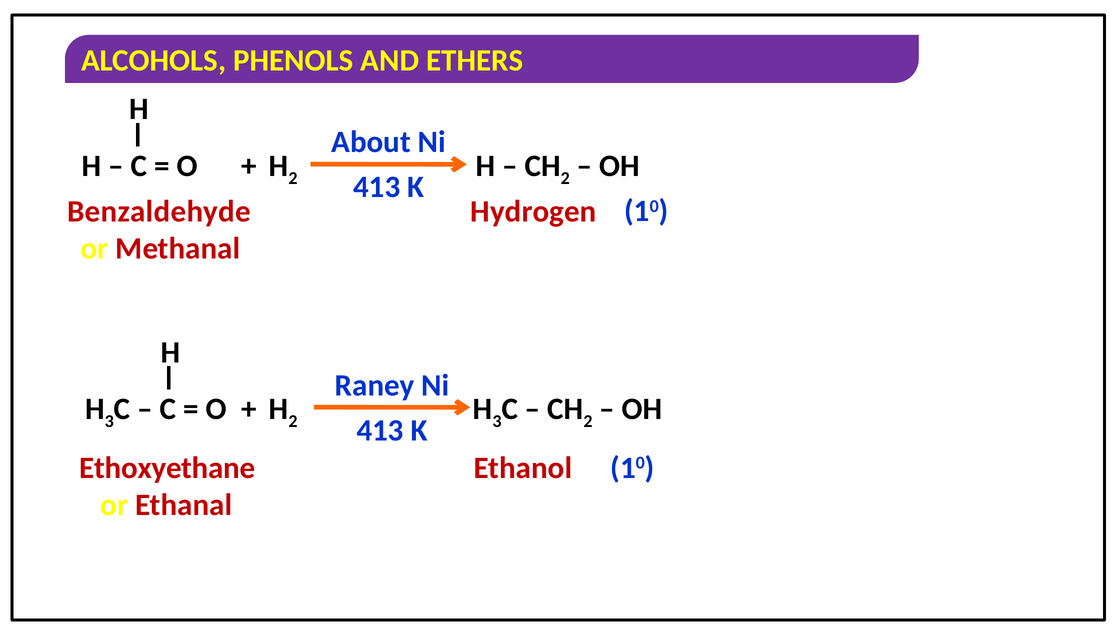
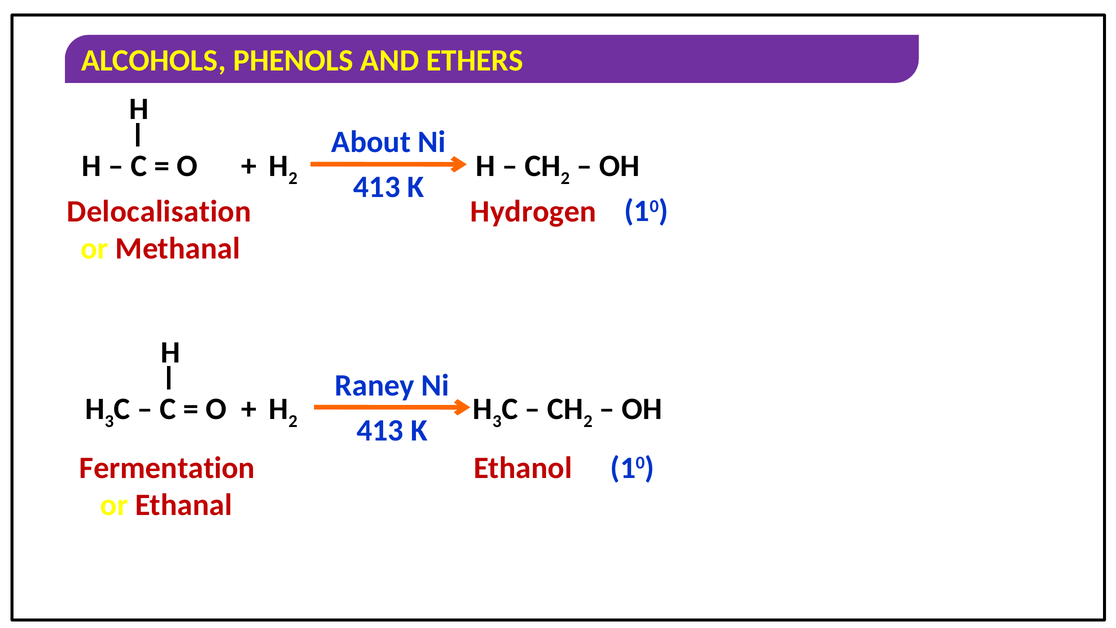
Benzaldehyde: Benzaldehyde -> Delocalisation
Ethoxyethane: Ethoxyethane -> Fermentation
